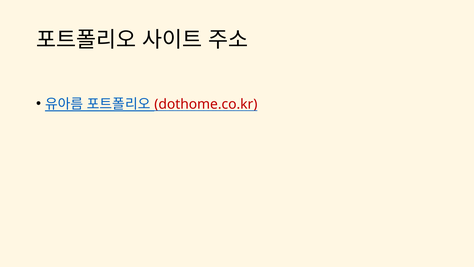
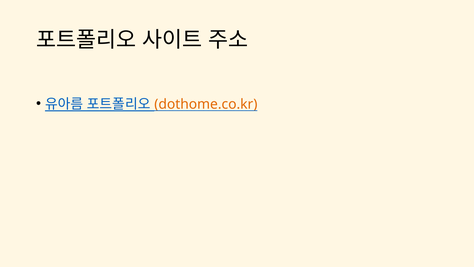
dothome.co.kr colour: red -> orange
